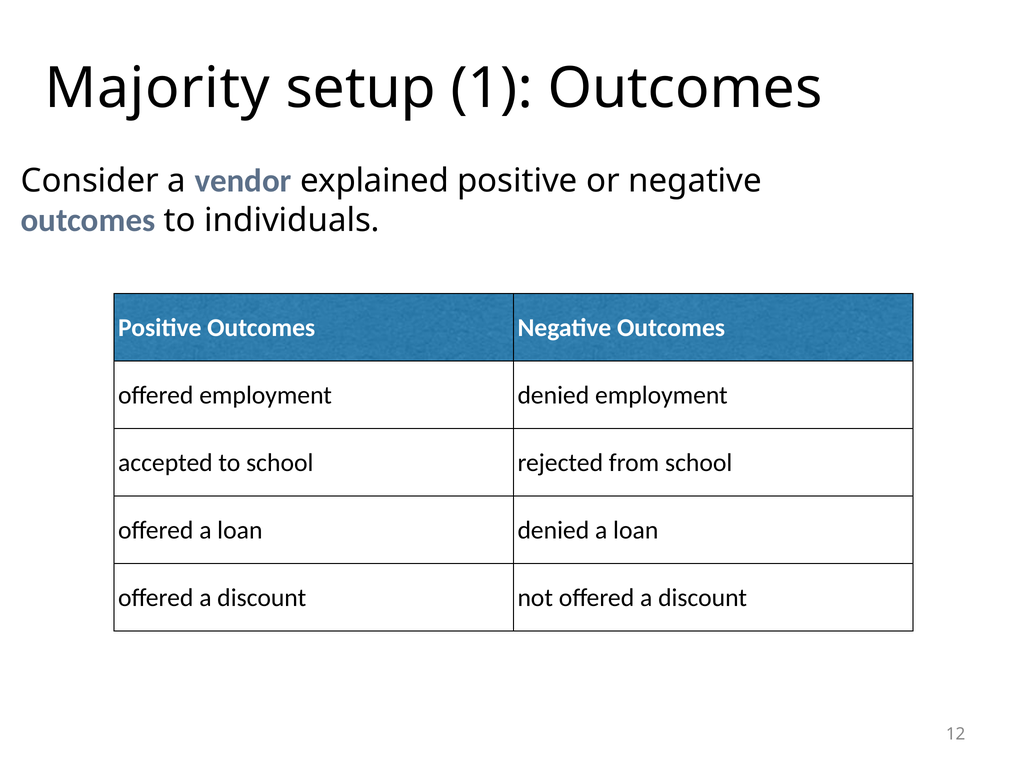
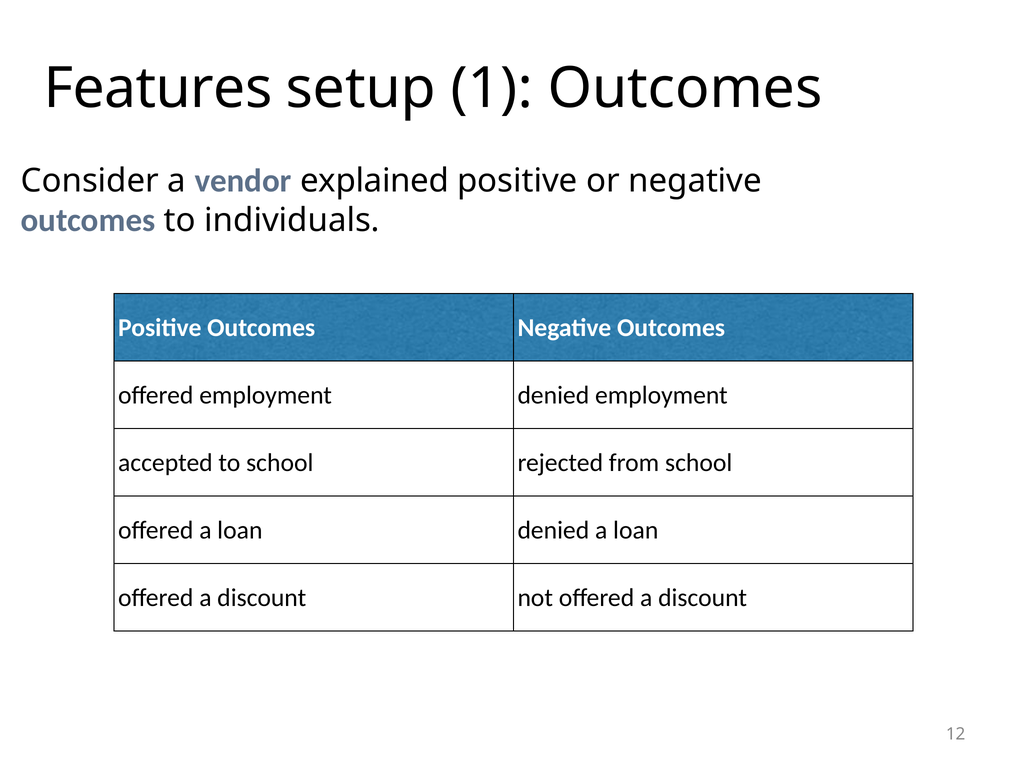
Majority: Majority -> Features
